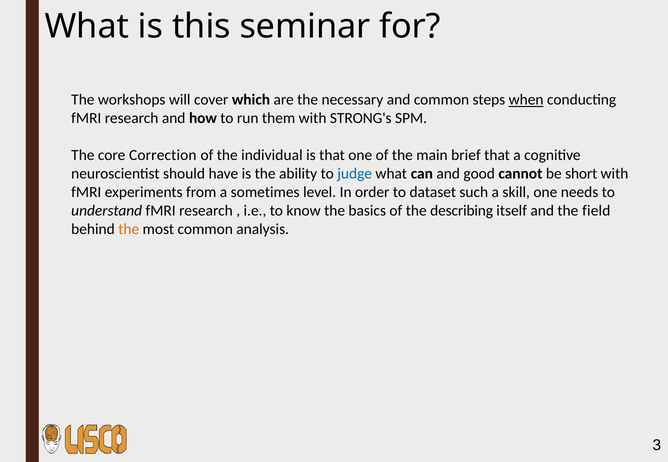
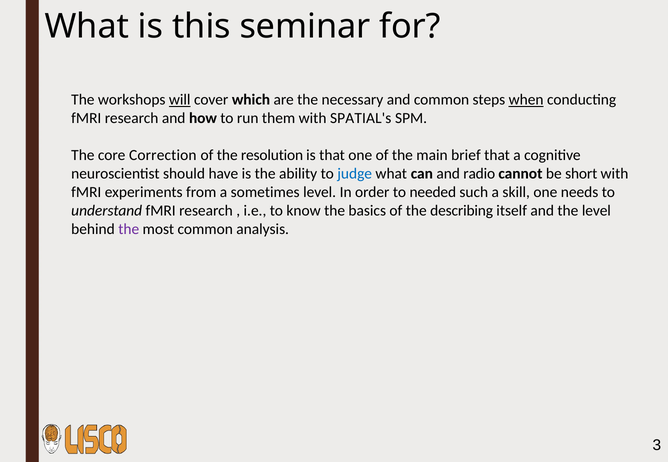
will underline: none -> present
STRONG's: STRONG's -> SPATIAL's
individual: individual -> resolution
good: good -> radio
dataset: dataset -> needed
the field: field -> level
the at (129, 229) colour: orange -> purple
